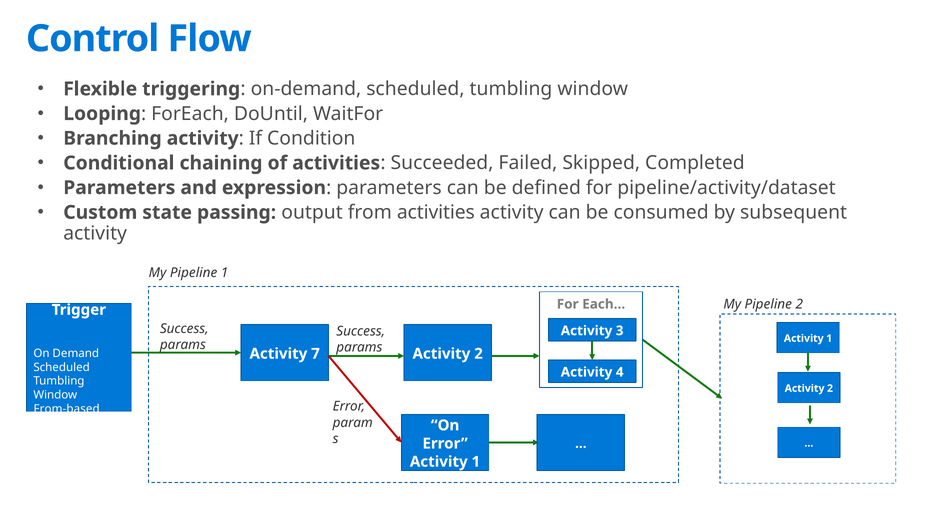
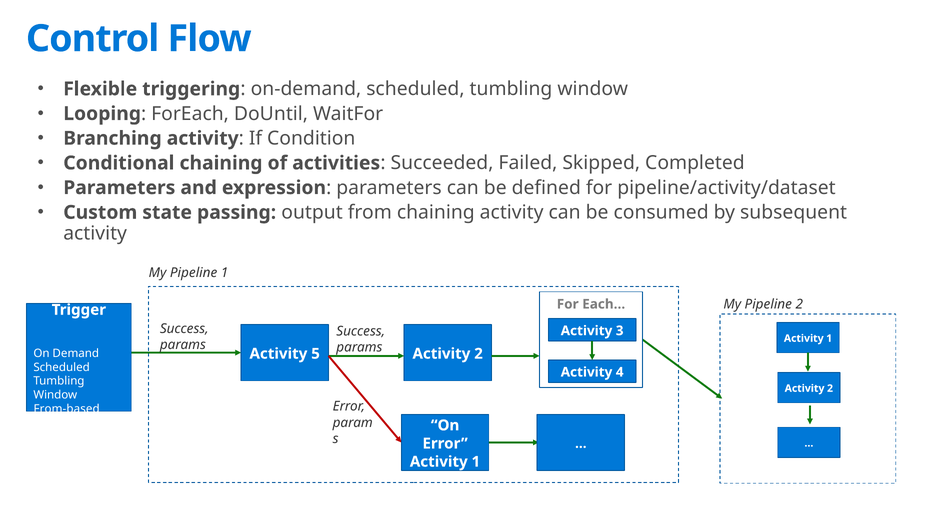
from activities: activities -> chaining
7: 7 -> 5
